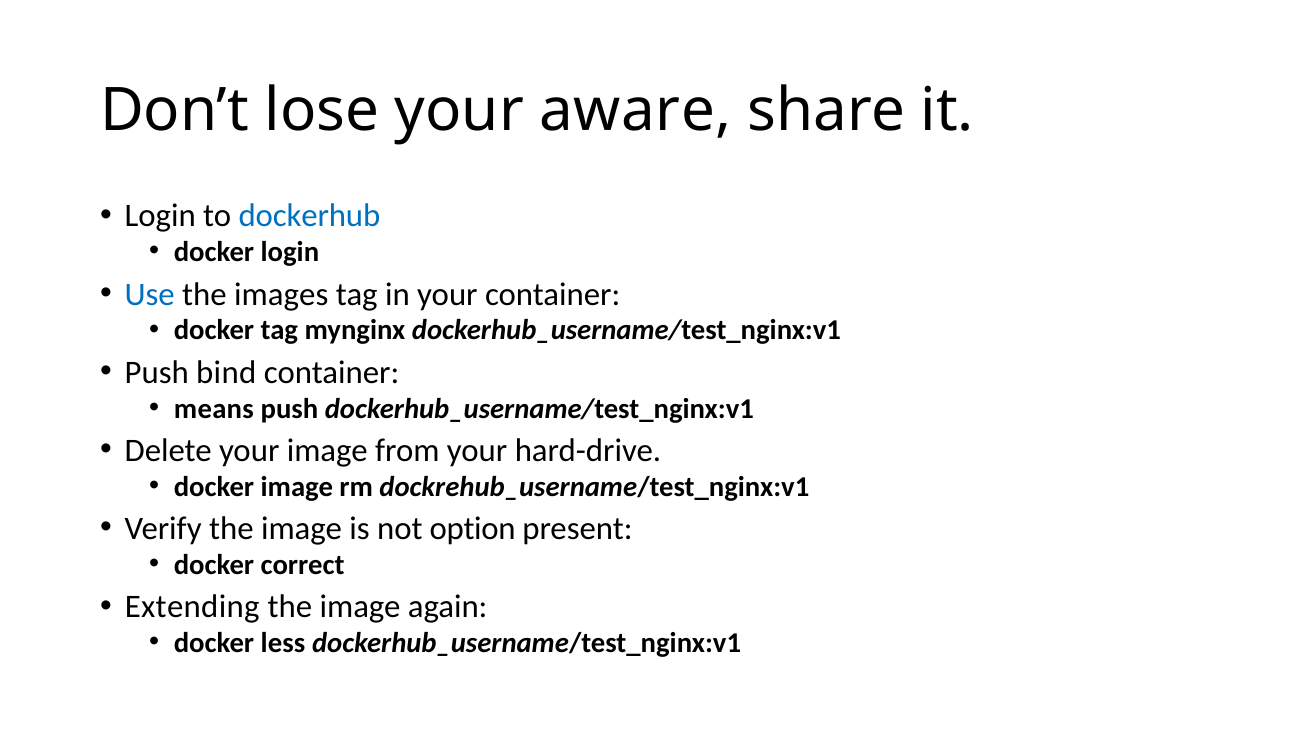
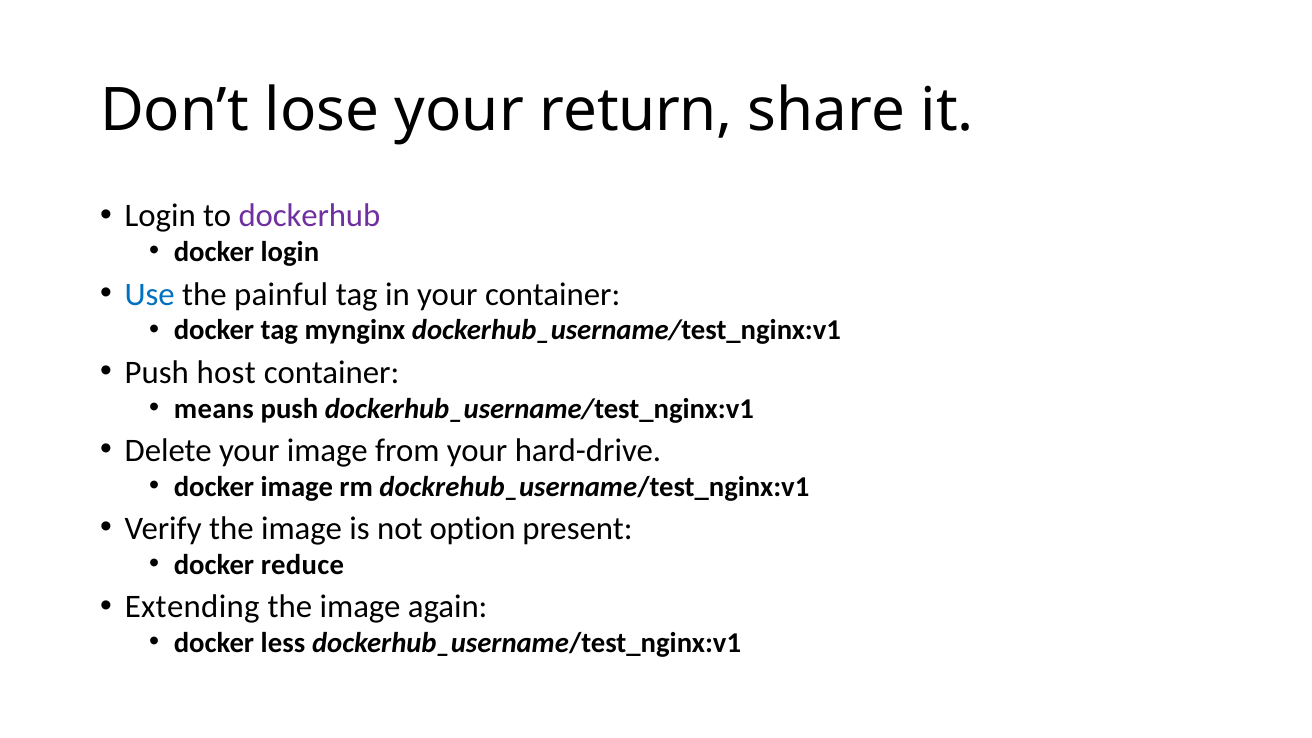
aware: aware -> return
dockerhub colour: blue -> purple
images: images -> painful
bind: bind -> host
correct: correct -> reduce
